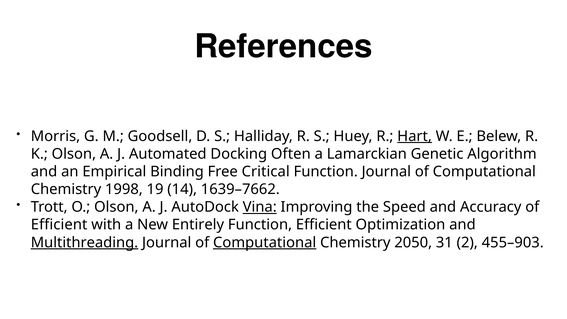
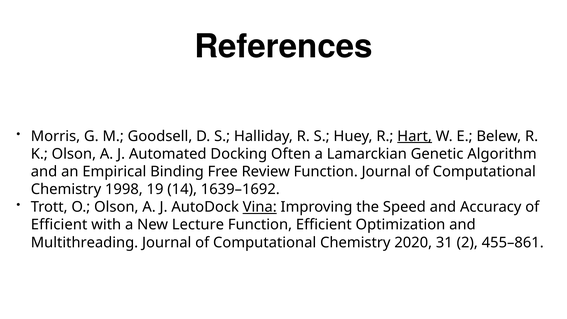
Critical: Critical -> Review
1639–7662: 1639–7662 -> 1639–1692
Entirely: Entirely -> Lecture
Multithreading underline: present -> none
Computational at (265, 242) underline: present -> none
2050: 2050 -> 2020
455–903: 455–903 -> 455–861
